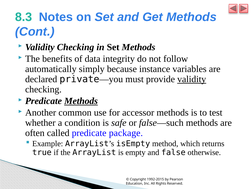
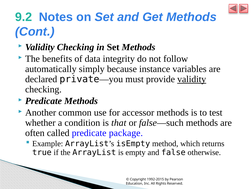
8.3: 8.3 -> 9.2
Methods at (81, 101) underline: present -> none
safe: safe -> that
